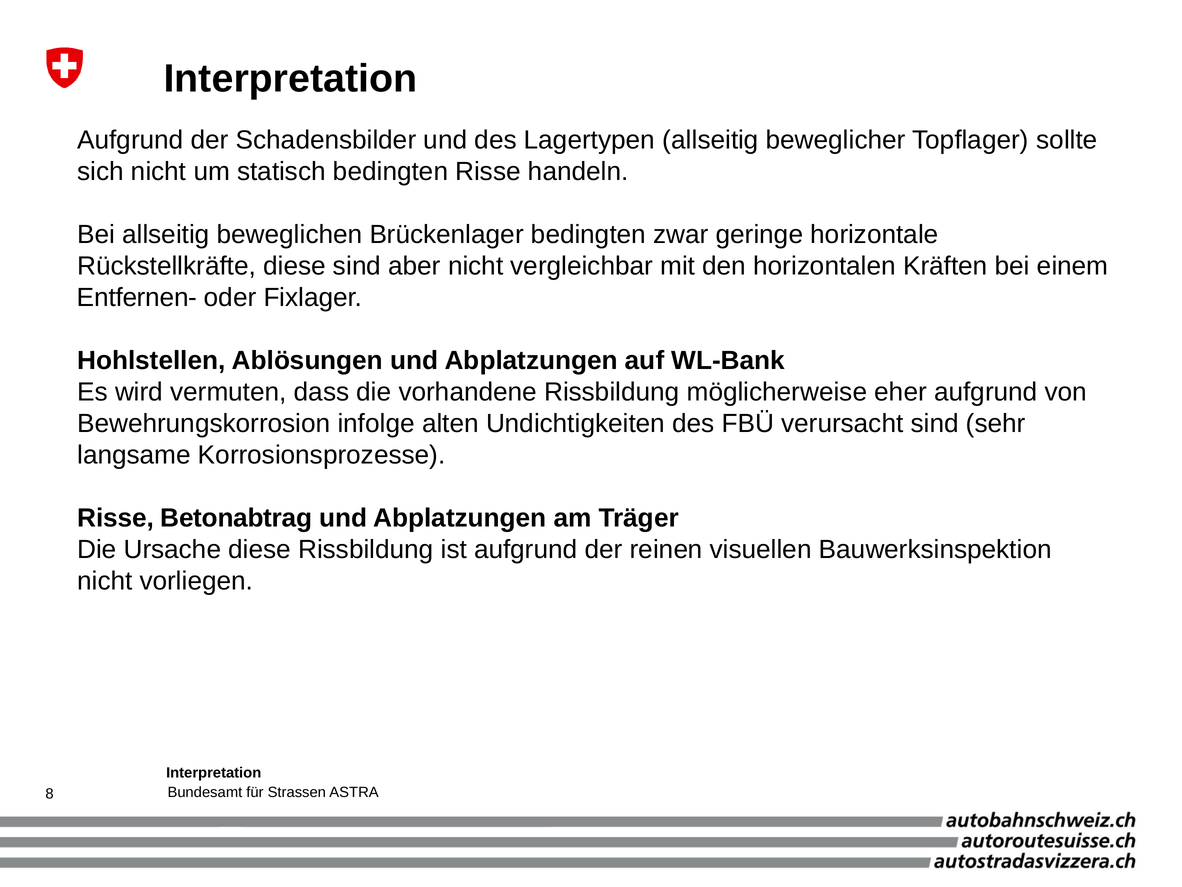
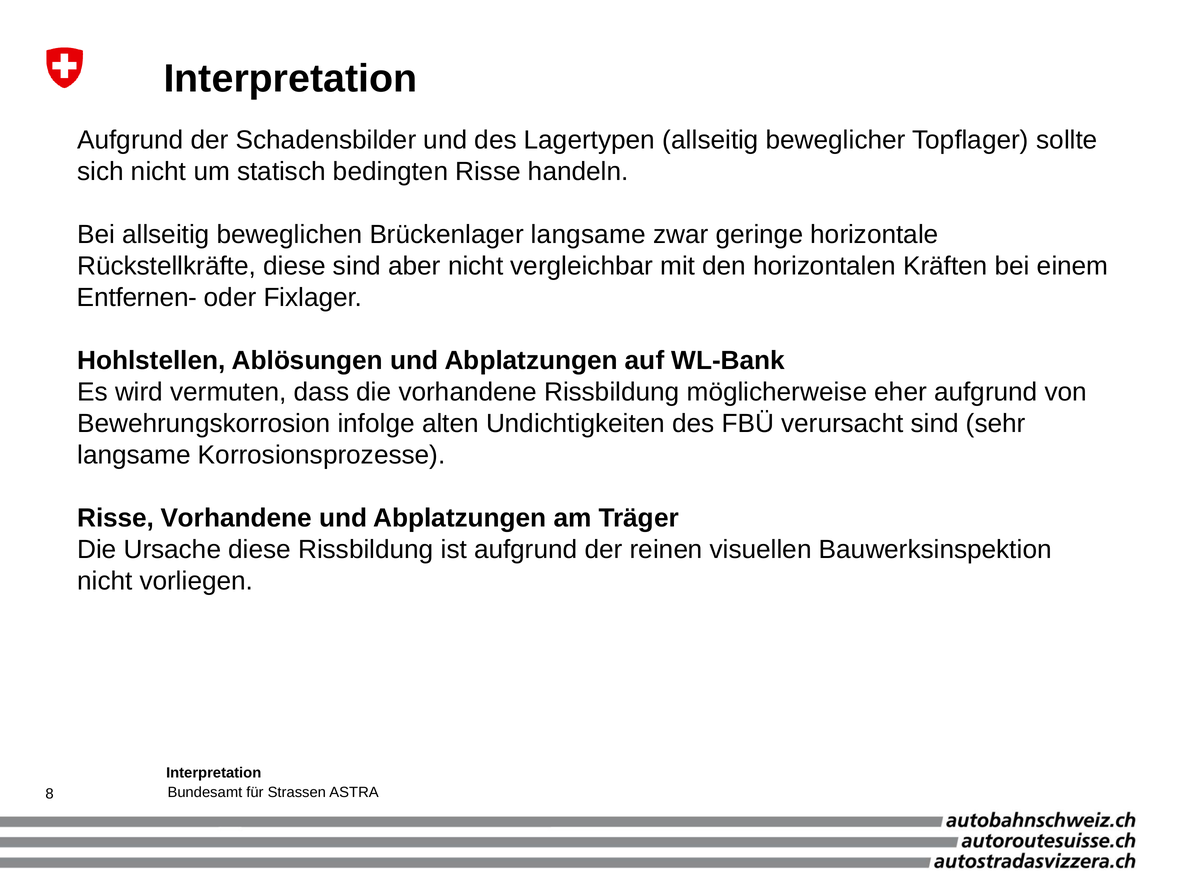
Brückenlager bedingten: bedingten -> langsame
Risse Betonabtrag: Betonabtrag -> Vorhandene
